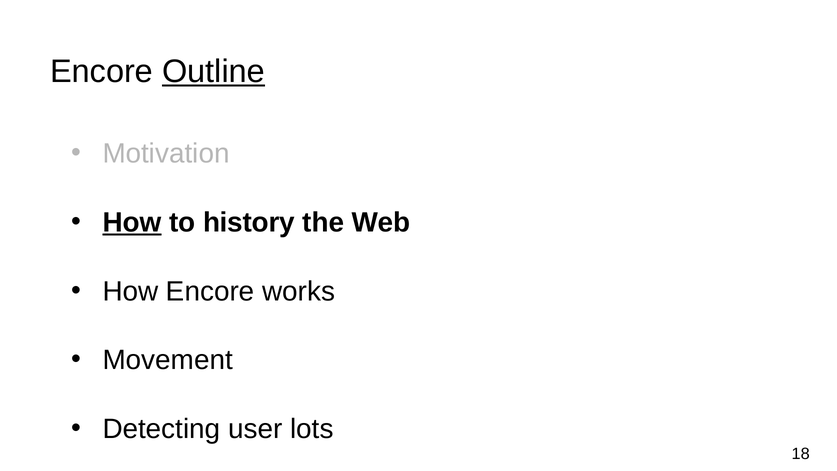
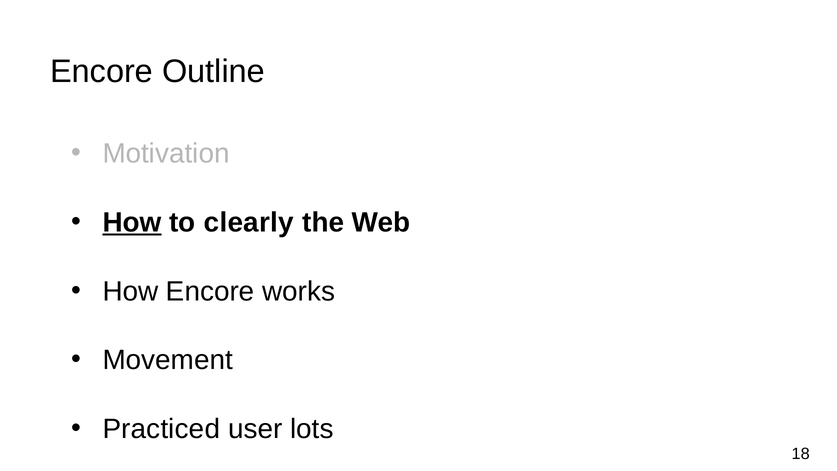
Outline underline: present -> none
history: history -> clearly
Detecting: Detecting -> Practiced
